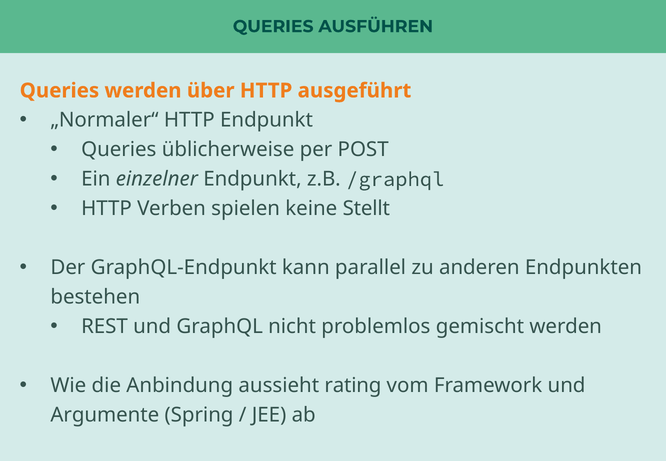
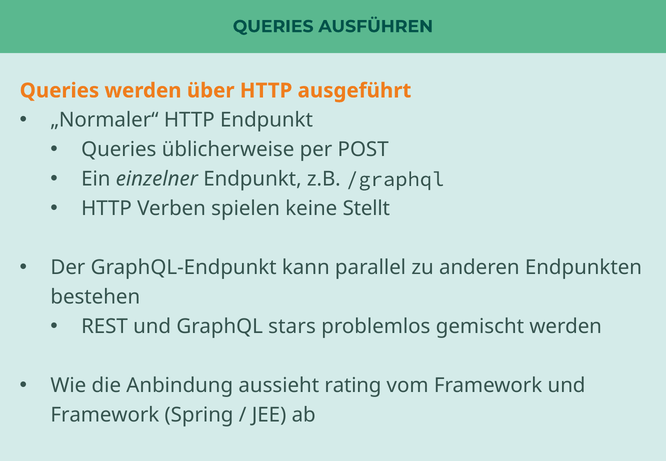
nicht: nicht -> stars
Argumente at (105, 415): Argumente -> Framework
